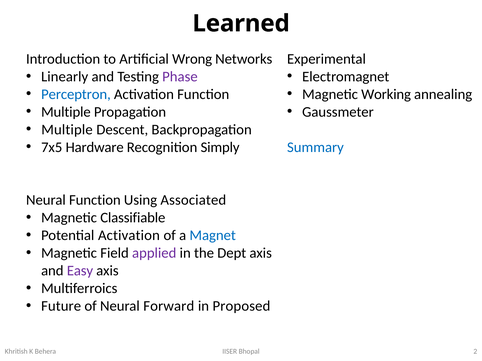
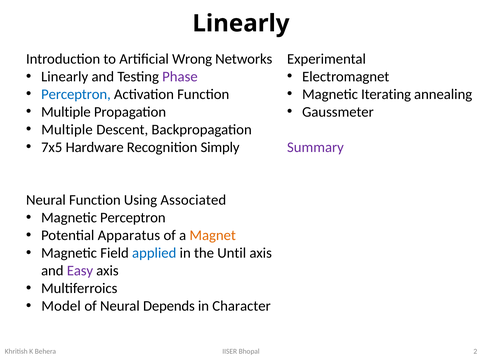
Learned at (241, 23): Learned -> Linearly
Working: Working -> Iterating
Summary colour: blue -> purple
Magnetic Classifiable: Classifiable -> Perceptron
Potential Activation: Activation -> Apparatus
Magnet colour: blue -> orange
applied colour: purple -> blue
Dept: Dept -> Until
Future: Future -> Model
Forward: Forward -> Depends
Proposed: Proposed -> Character
